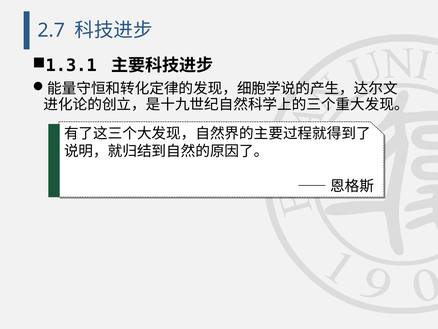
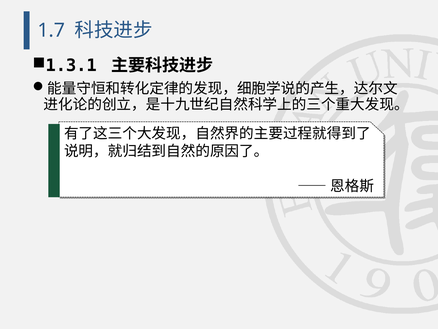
2.7: 2.7 -> 1.7
